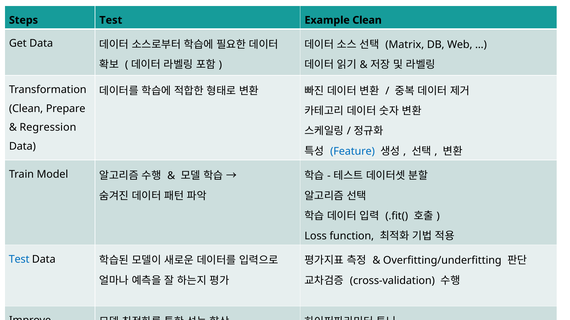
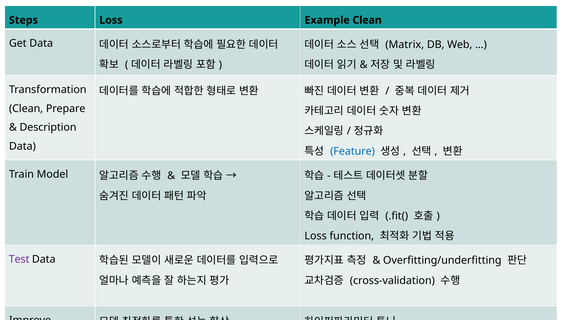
Steps Test: Test -> Loss
Regression: Regression -> Description
Test at (19, 260) colour: blue -> purple
